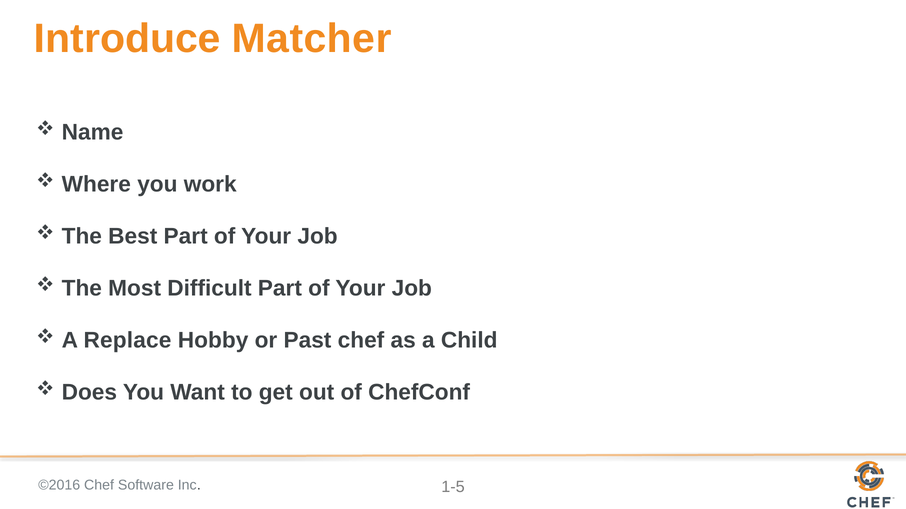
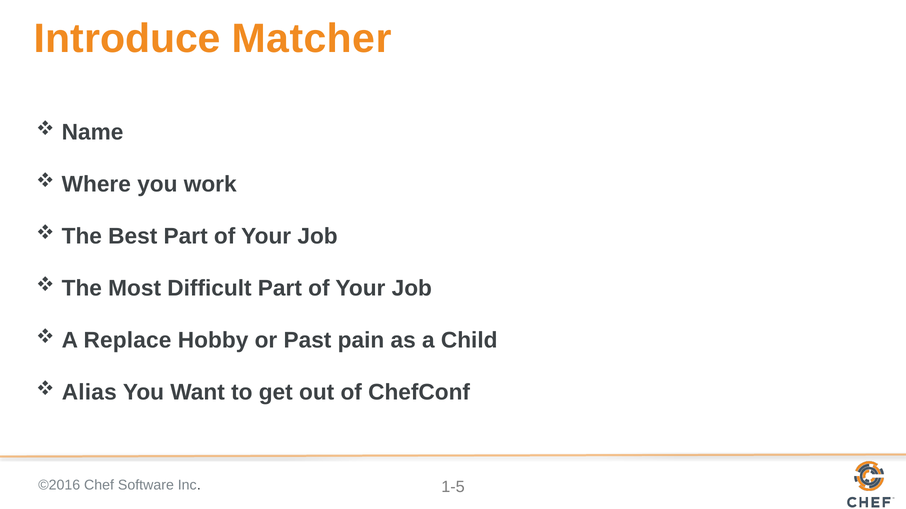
Past chef: chef -> pain
Does: Does -> Alias
